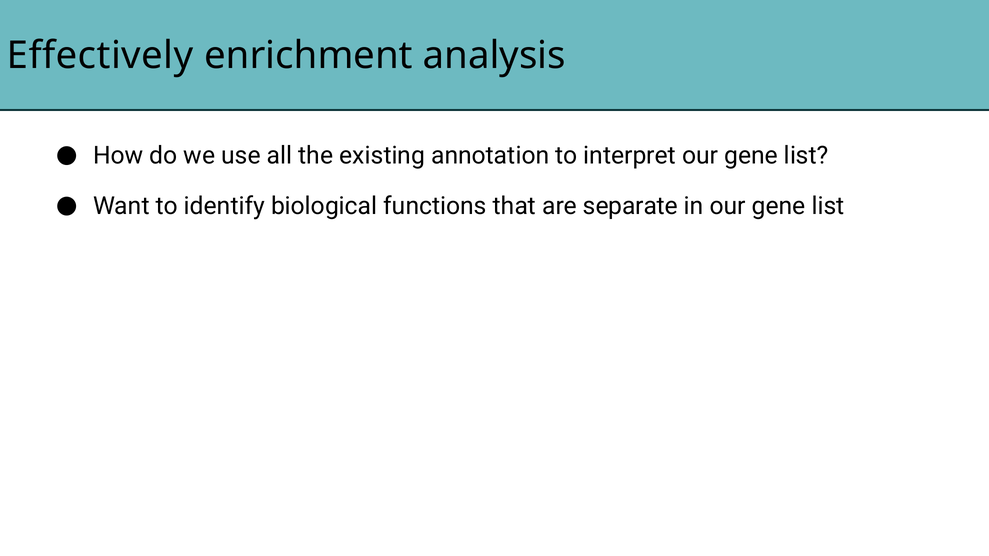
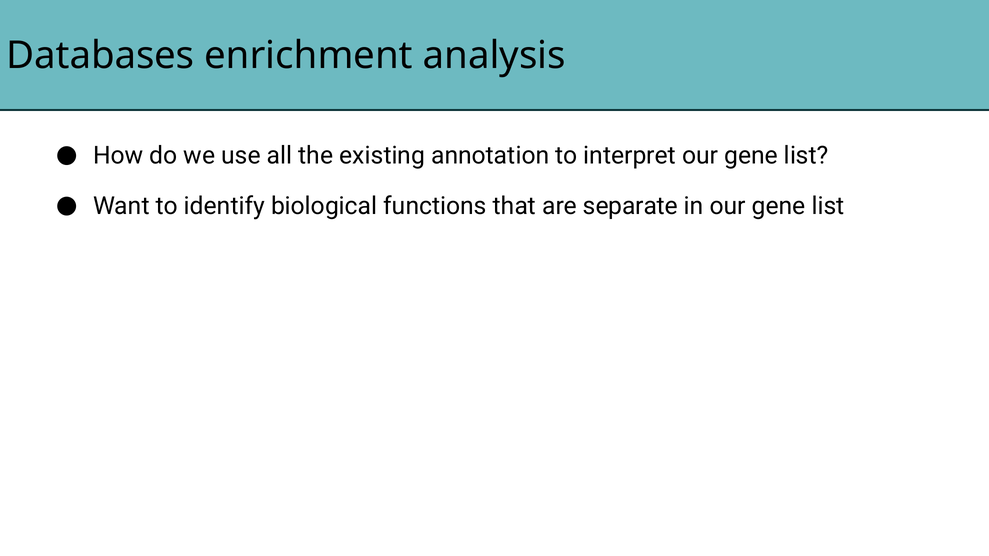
Effectively: Effectively -> Databases
